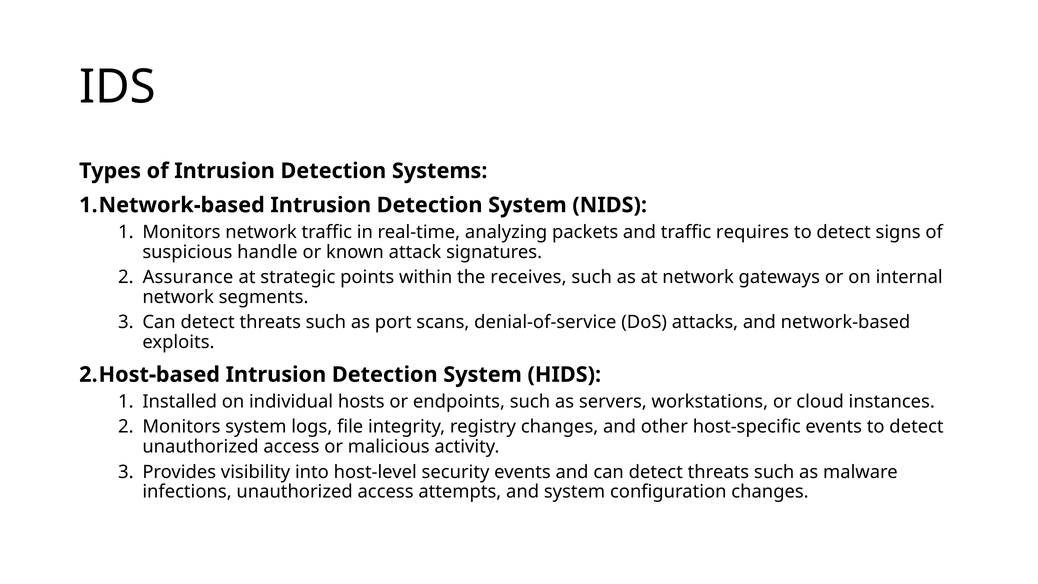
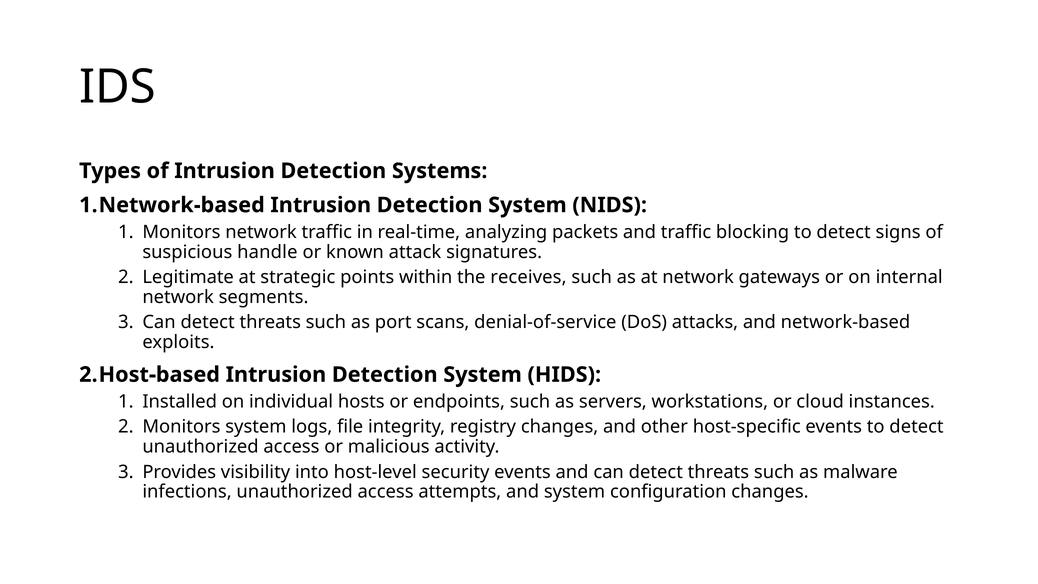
requires: requires -> blocking
Assurance: Assurance -> Legitimate
